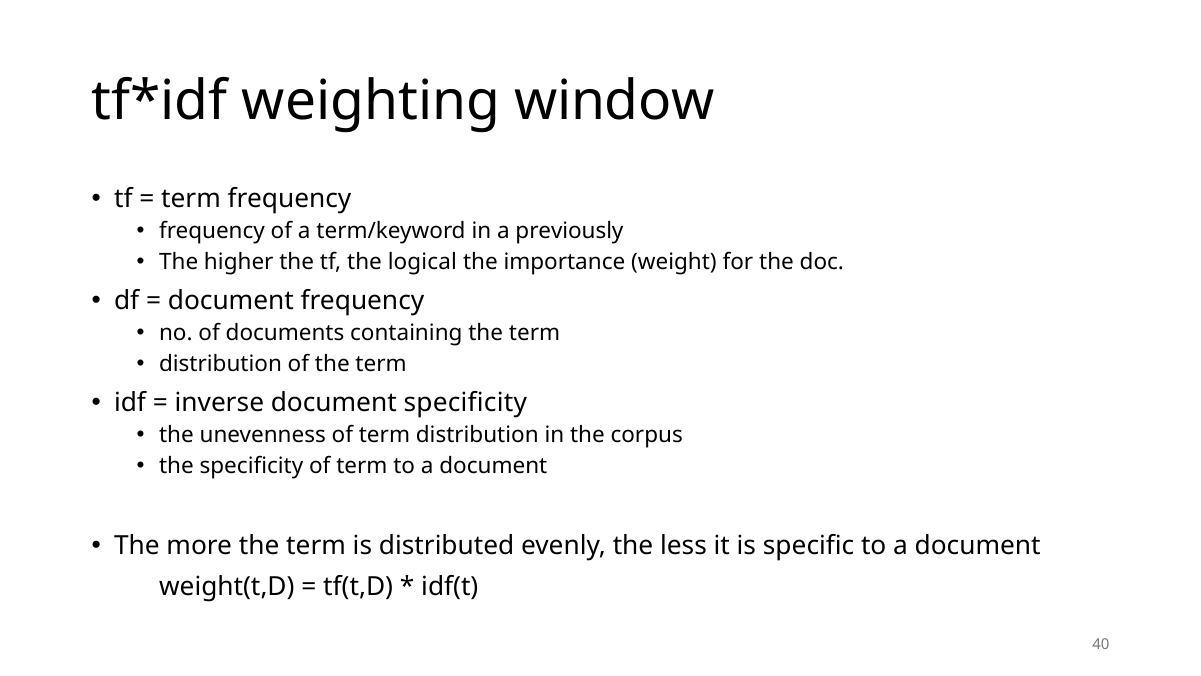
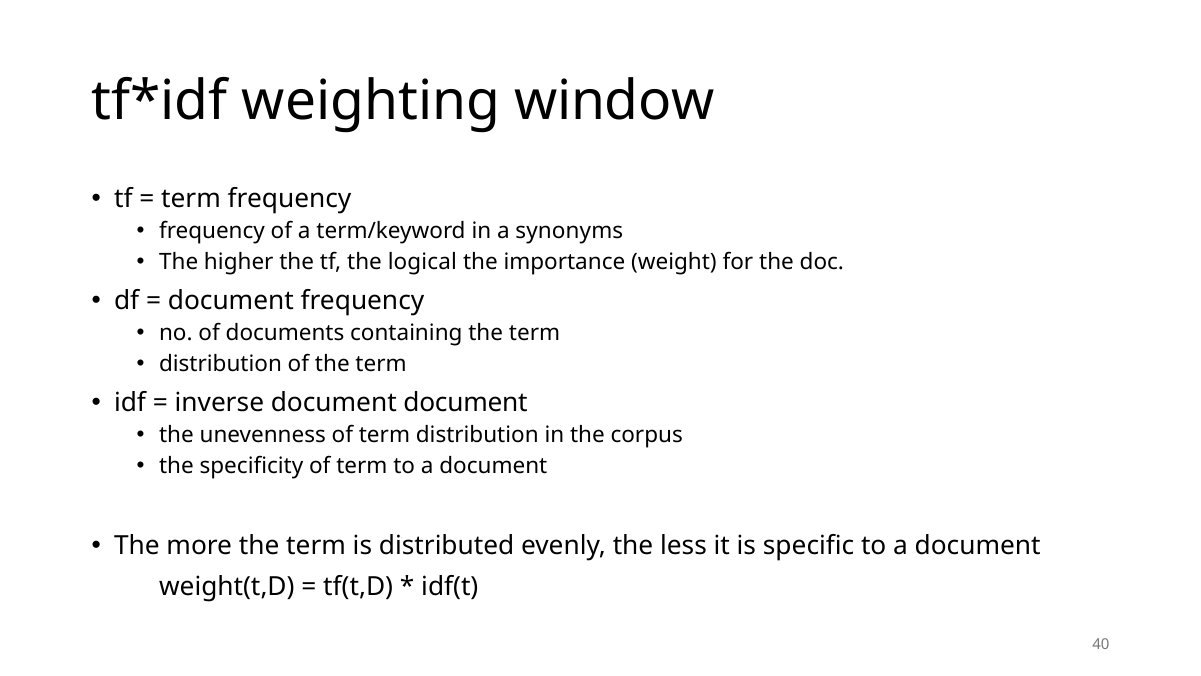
previously: previously -> synonyms
document specificity: specificity -> document
